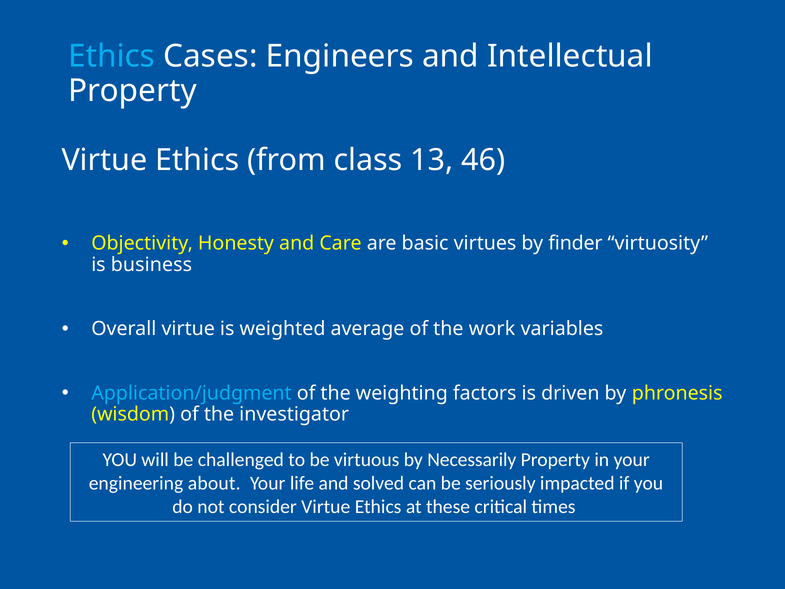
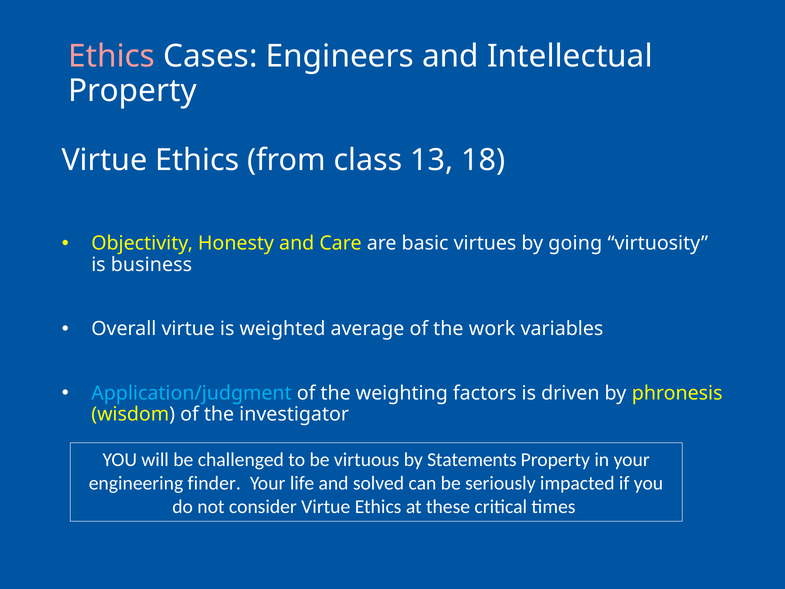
Ethics at (112, 56) colour: light blue -> pink
46: 46 -> 18
finder: finder -> going
Necessarily: Necessarily -> Statements
about: about -> finder
